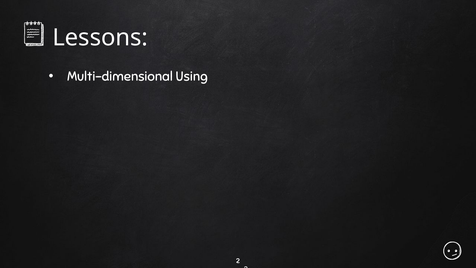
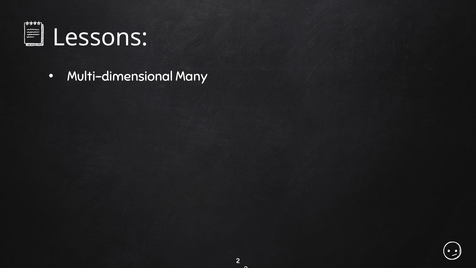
Using: Using -> Many
